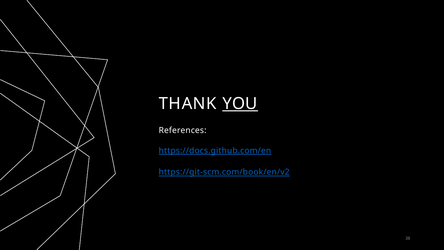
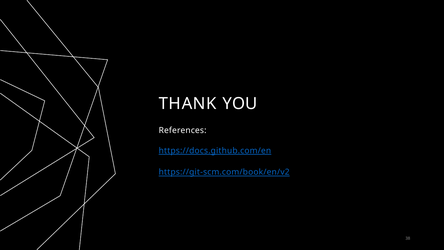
YOU underline: present -> none
